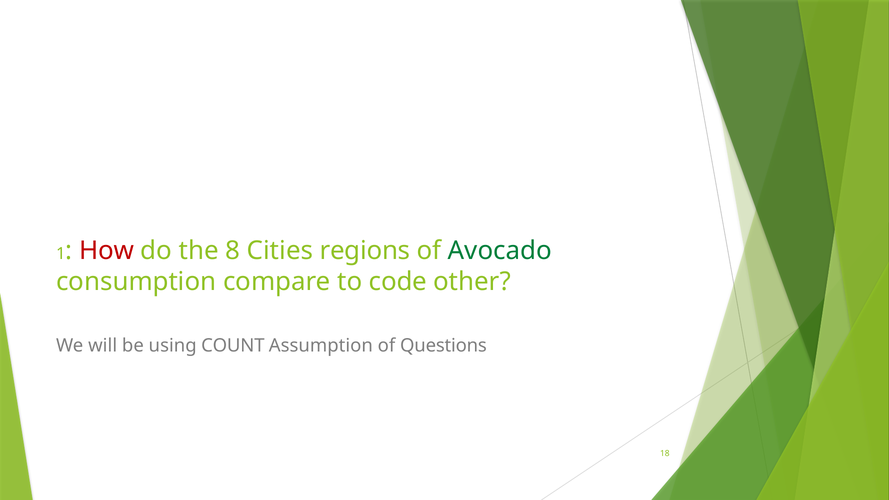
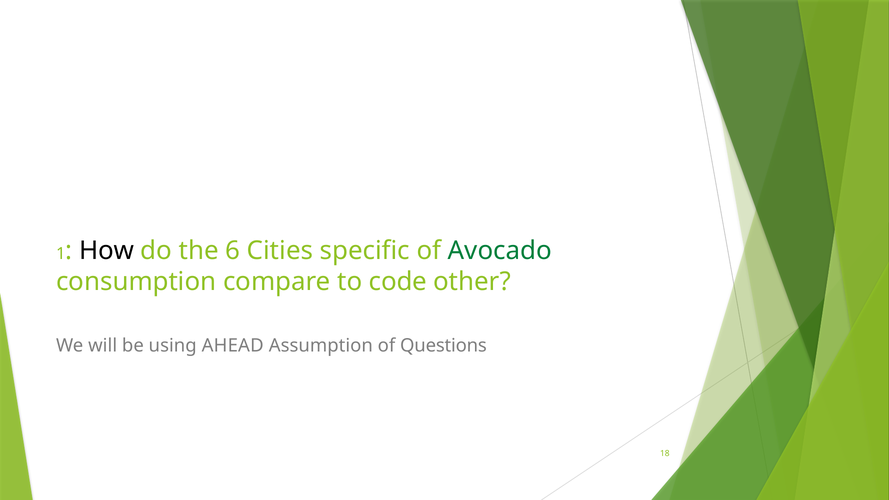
How colour: red -> black
8: 8 -> 6
regions: regions -> specific
COUNT: COUNT -> AHEAD
